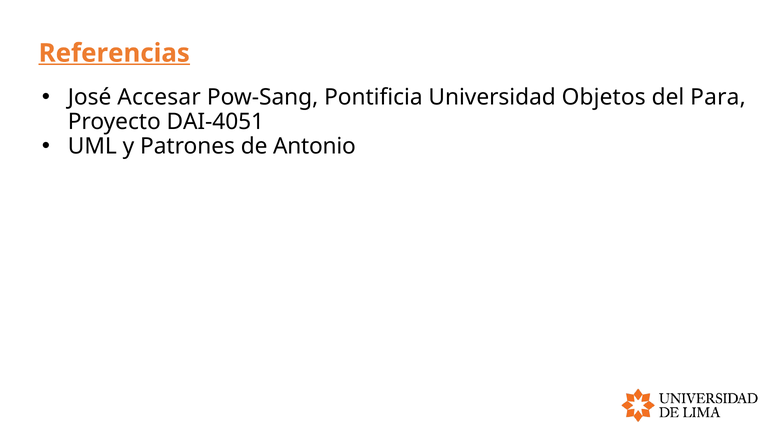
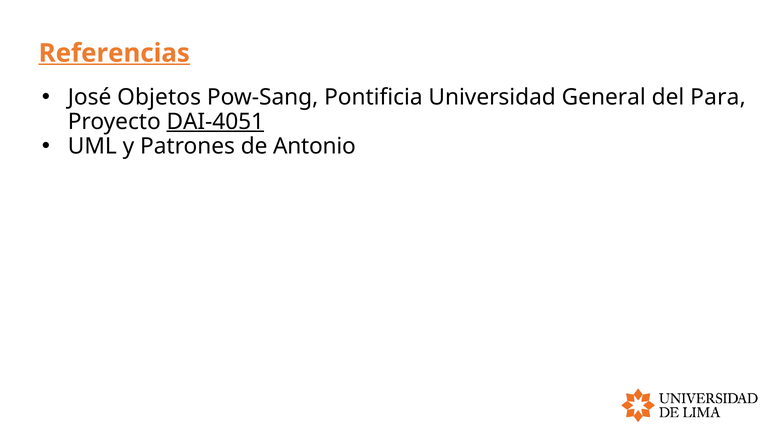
Accesar: Accesar -> Objetos
Objetos: Objetos -> General
DAI-4051 underline: none -> present
